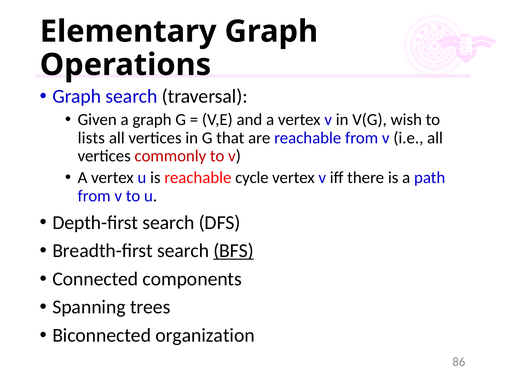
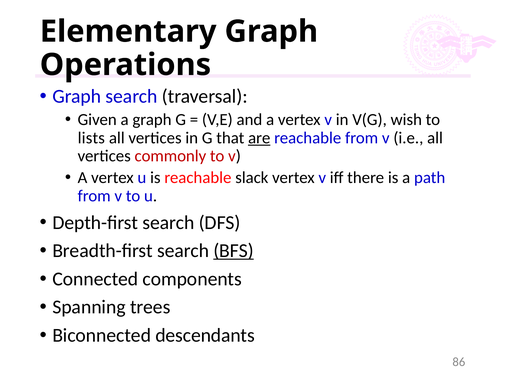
are underline: none -> present
cycle: cycle -> slack
organization: organization -> descendants
